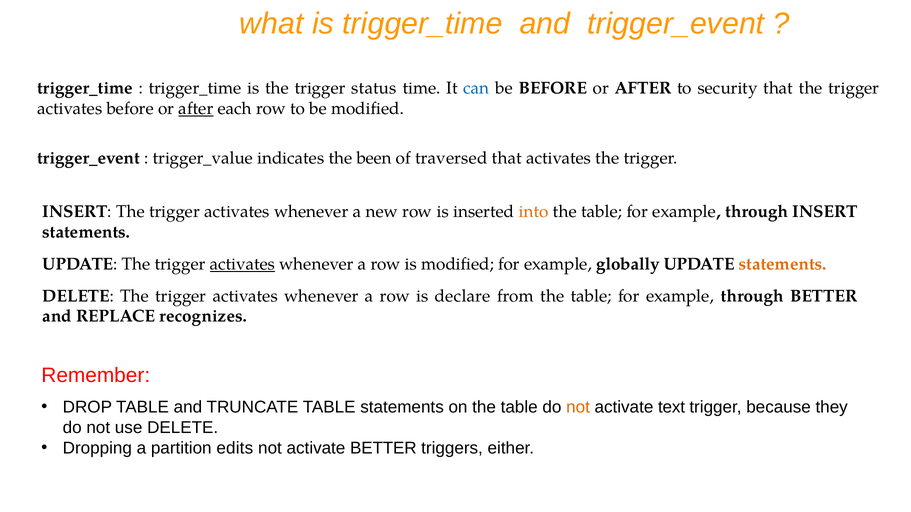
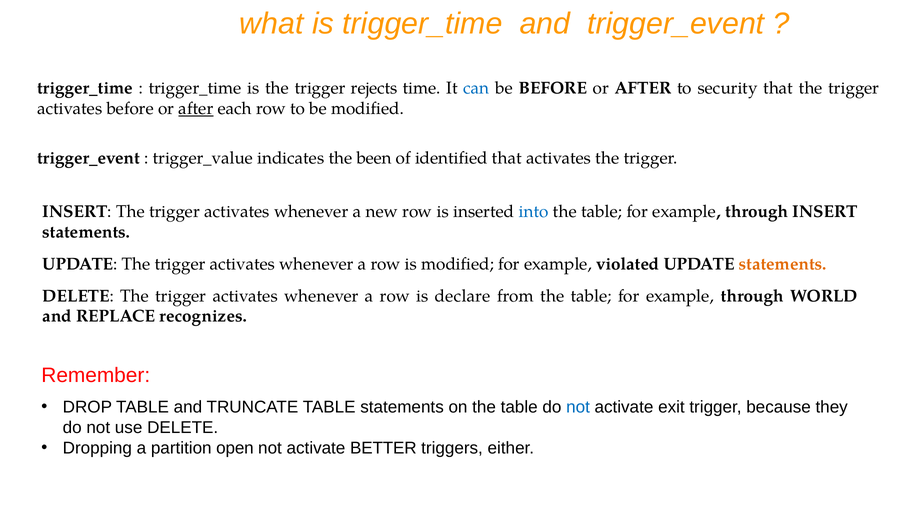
status: status -> rejects
traversed: traversed -> identified
into colour: orange -> blue
activates at (242, 264) underline: present -> none
globally: globally -> violated
through BETTER: BETTER -> WORLD
not at (578, 407) colour: orange -> blue
text: text -> exit
edits: edits -> open
